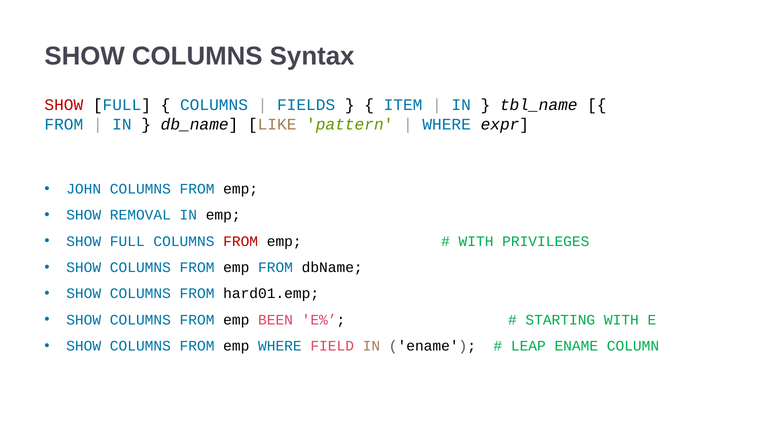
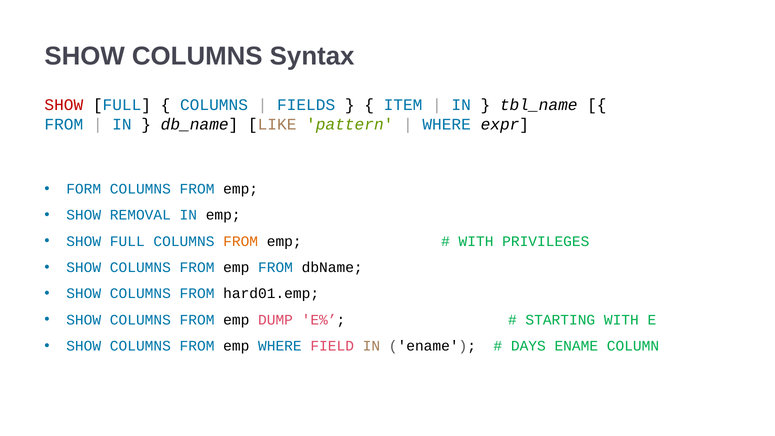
JOHN: JOHN -> FORM
FROM at (241, 241) colour: red -> orange
BEEN: BEEN -> DUMP
LEAP: LEAP -> DAYS
